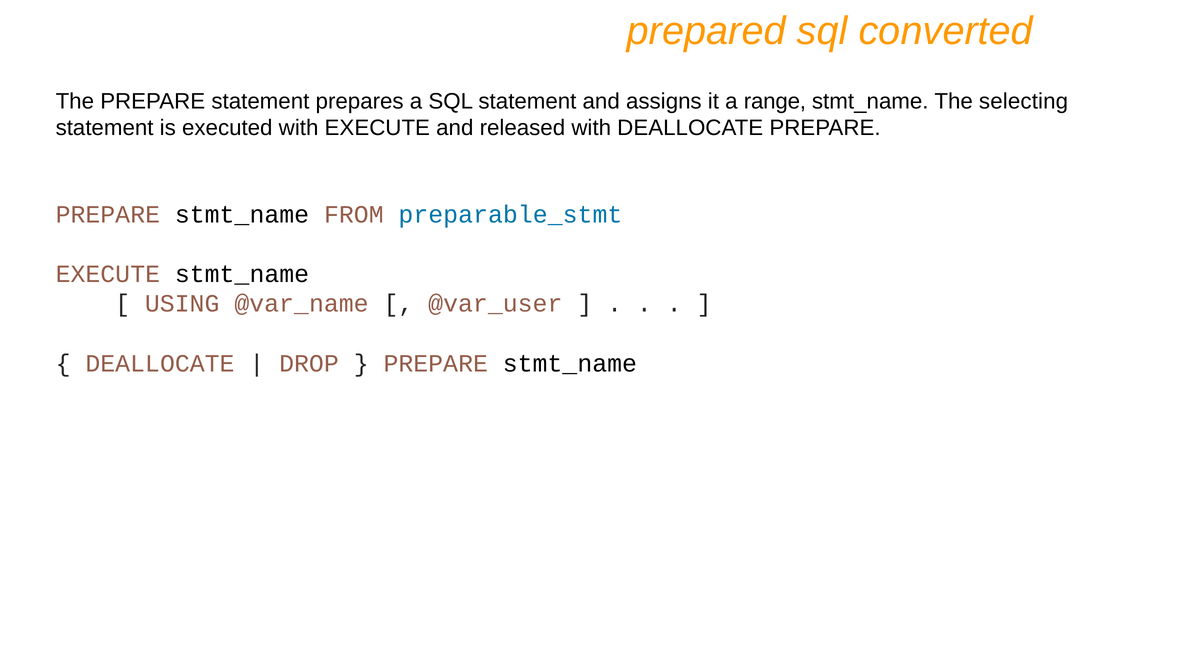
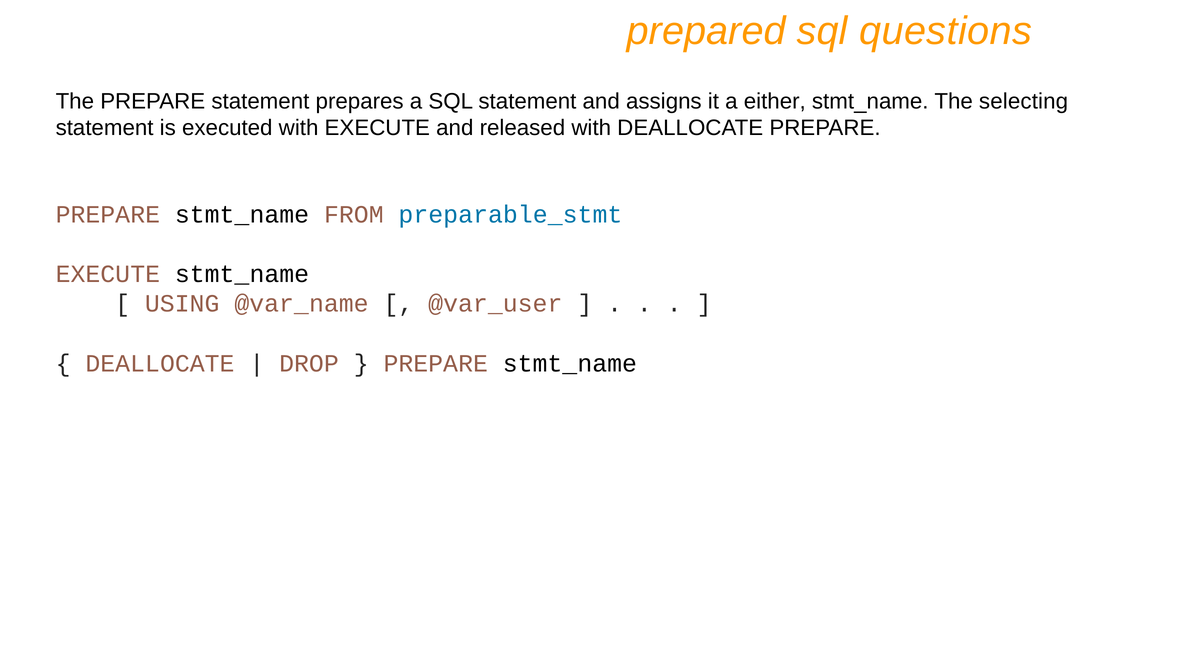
converted: converted -> questions
range: range -> either
